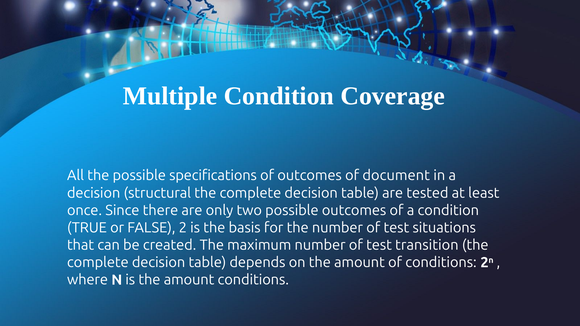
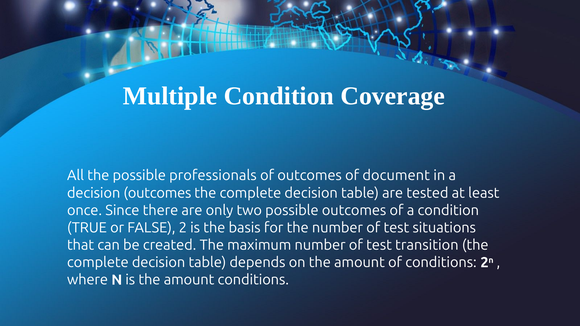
specifications: specifications -> professionals
decision structural: structural -> outcomes
